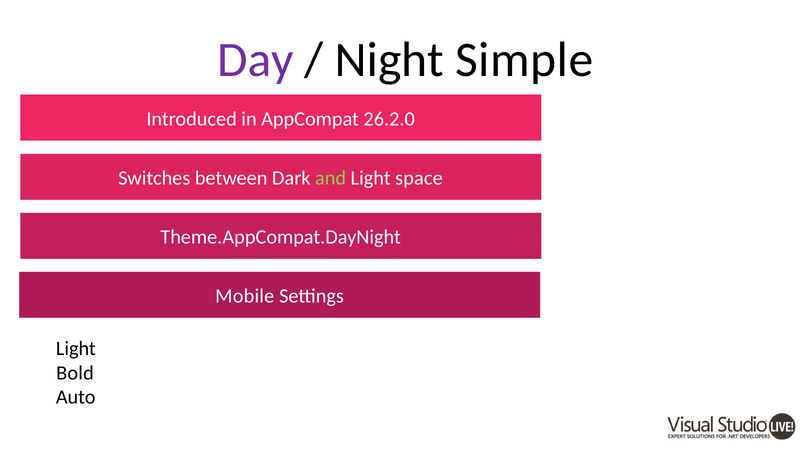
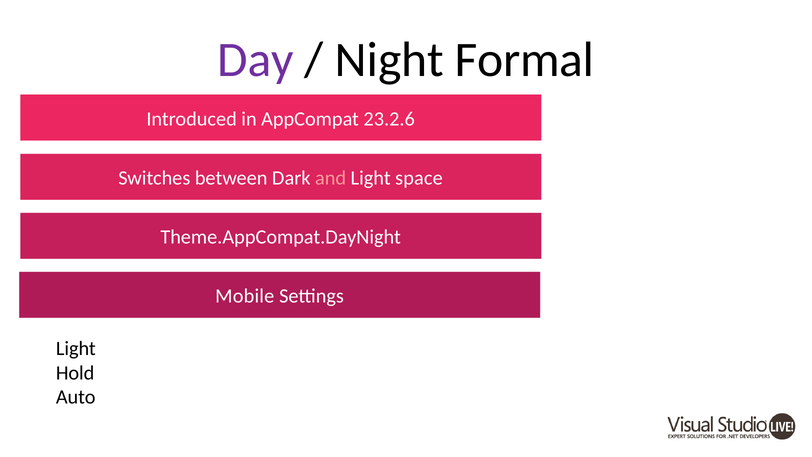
Simple: Simple -> Formal
26.2.0: 26.2.0 -> 23.2.6
and colour: light green -> pink
Bold: Bold -> Hold
